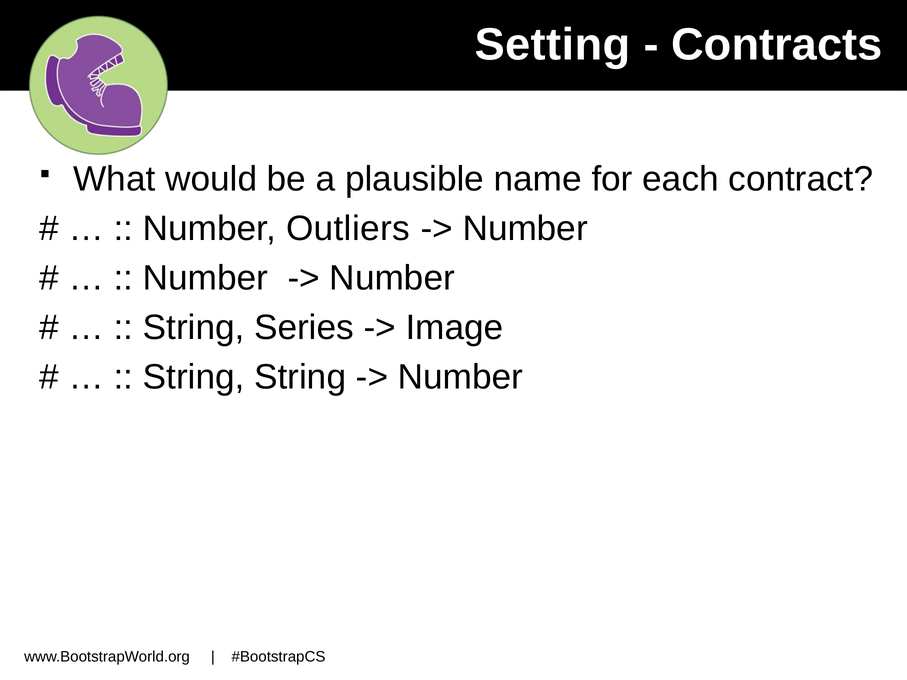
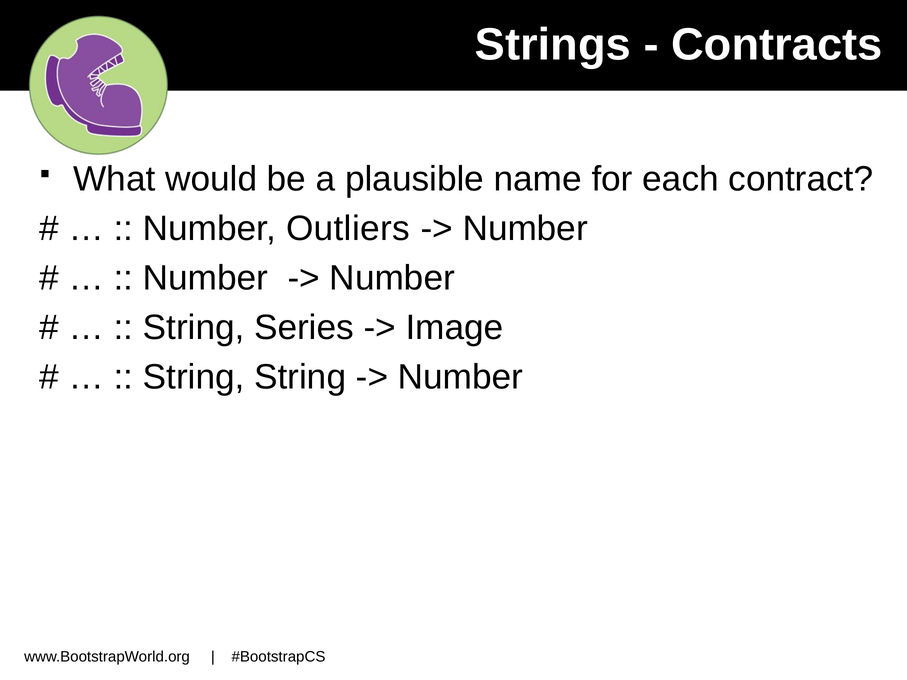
Setting: Setting -> Strings
